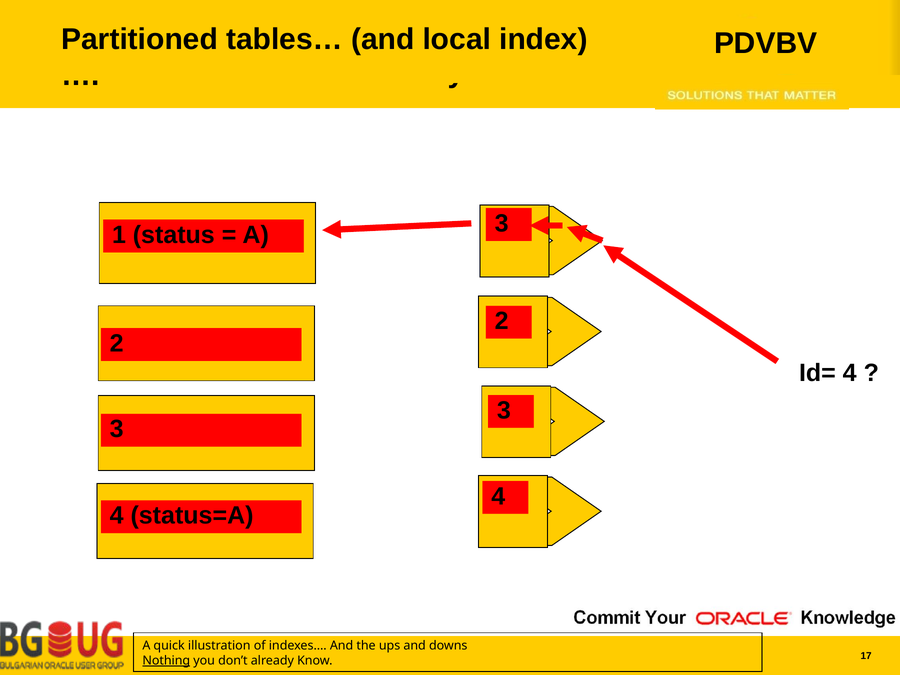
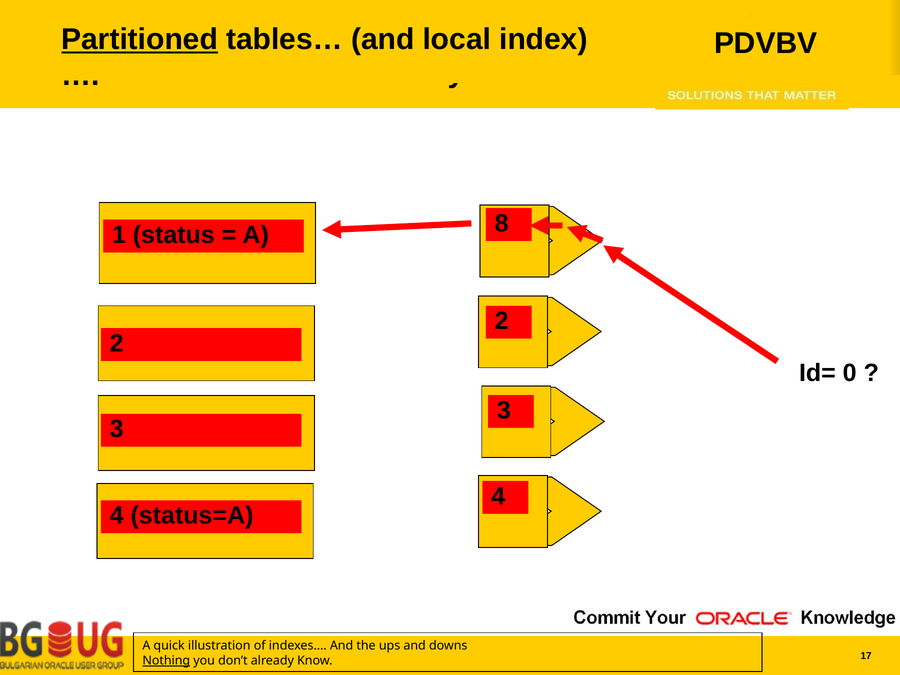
Partitioned underline: none -> present
A 3: 3 -> 8
Id= 4: 4 -> 0
